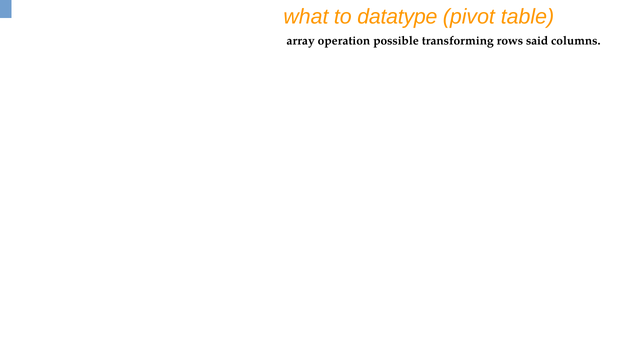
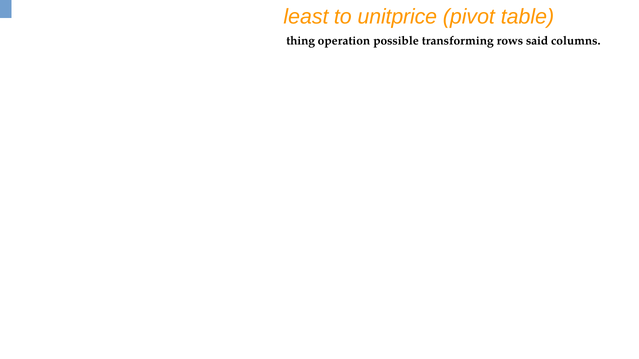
what: what -> least
datatype: datatype -> unitprice
array: array -> thing
